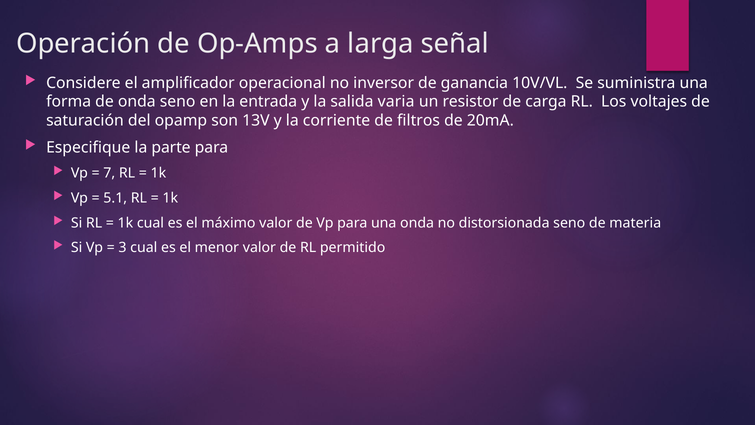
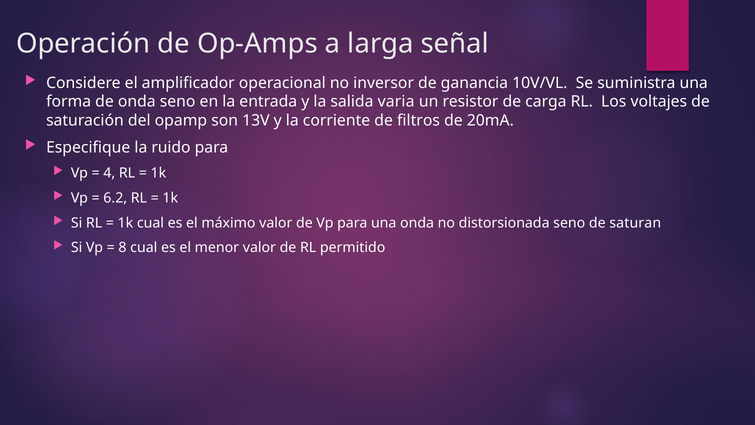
parte: parte -> ruido
7: 7 -> 4
5.1: 5.1 -> 6.2
materia: materia -> saturan
3: 3 -> 8
